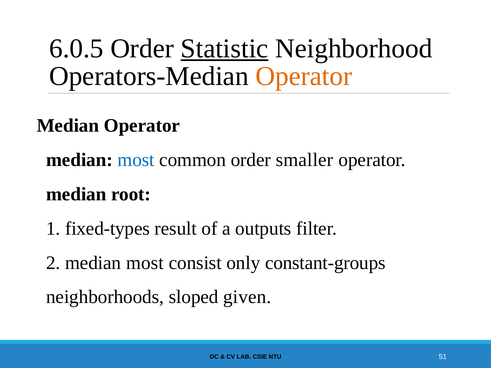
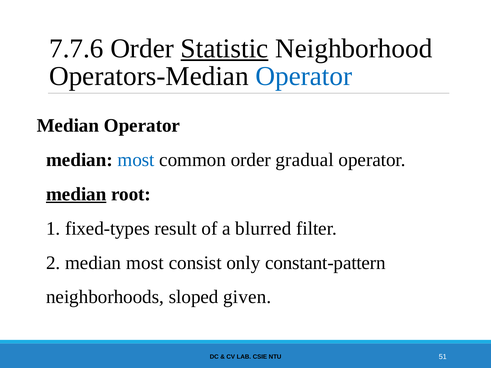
6.0.5: 6.0.5 -> 7.7.6
Operator at (304, 76) colour: orange -> blue
smaller: smaller -> gradual
median at (76, 194) underline: none -> present
outputs: outputs -> blurred
constant-groups: constant-groups -> constant-pattern
